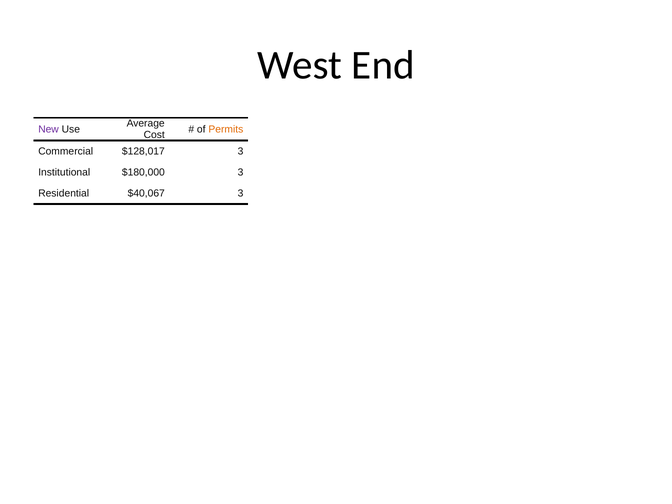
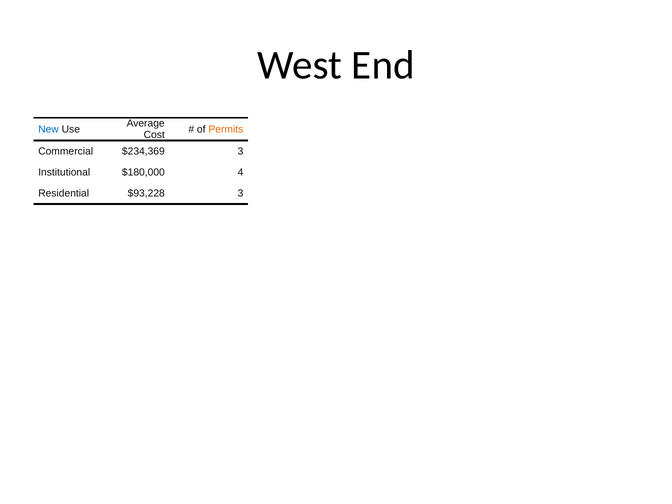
New colour: purple -> blue
$128,017: $128,017 -> $234,369
$180,000 3: 3 -> 4
$40,067: $40,067 -> $93,228
